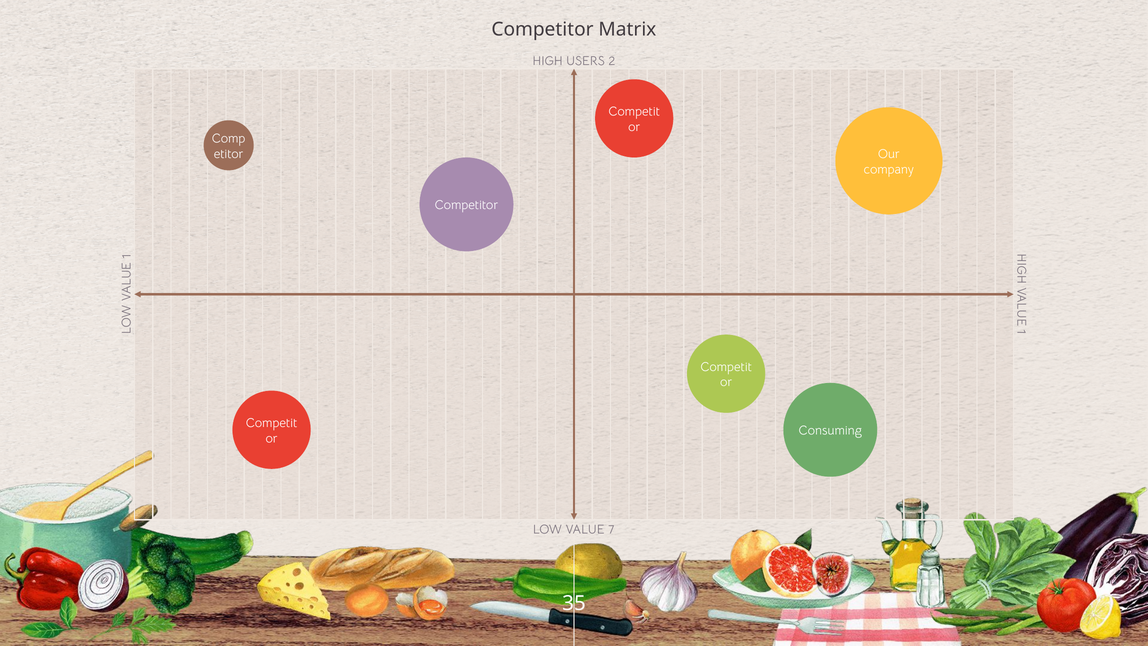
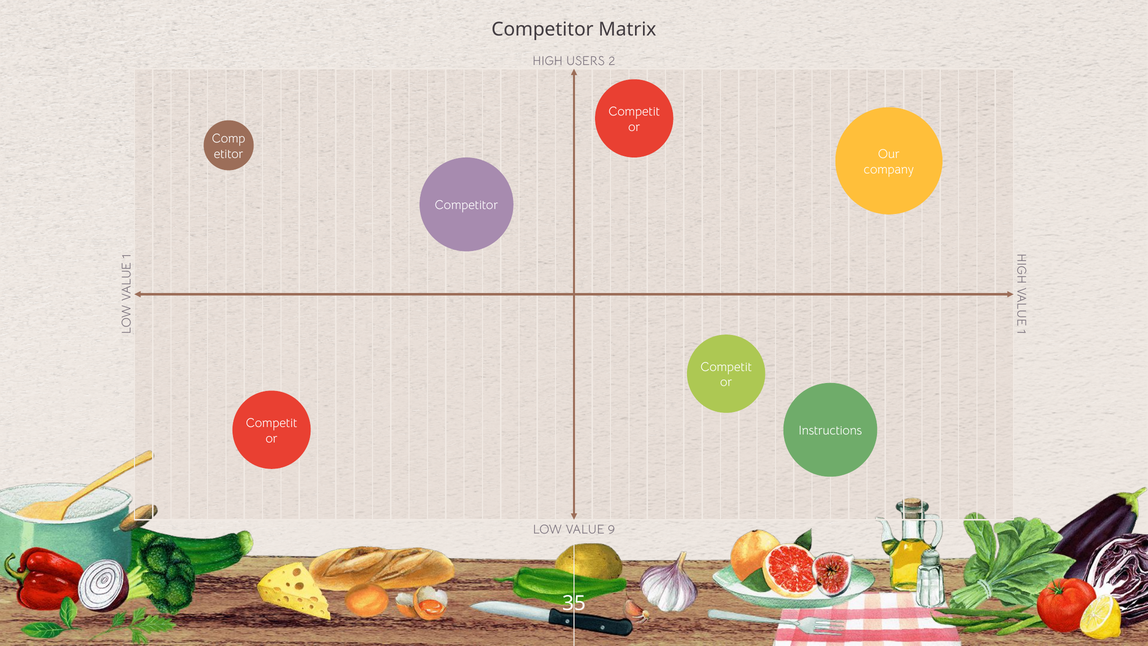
Consuming: Consuming -> Instructions
7: 7 -> 9
